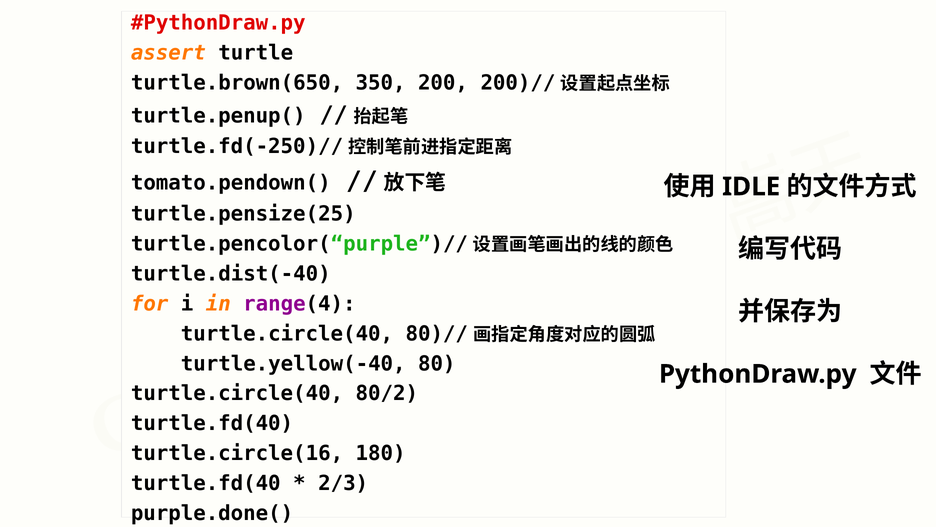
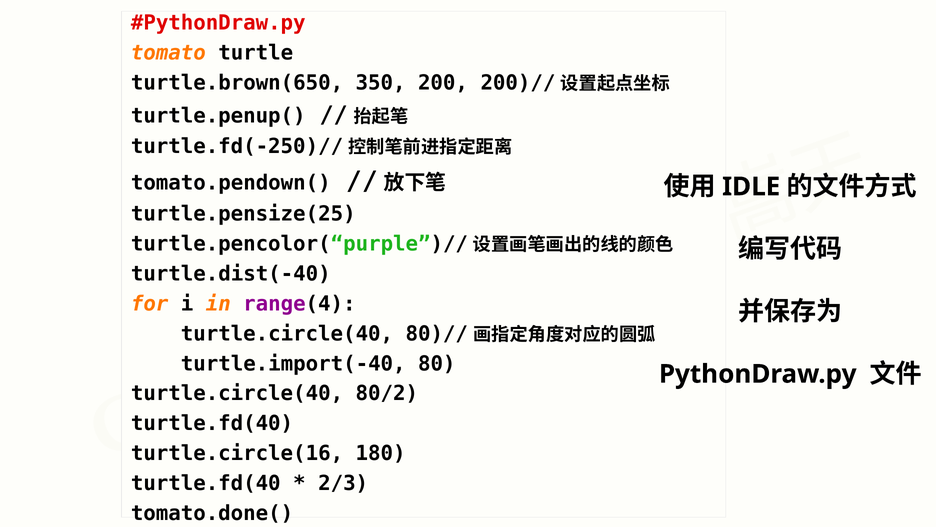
assert: assert -> tomato
turtle.yellow(-40: turtle.yellow(-40 -> turtle.import(-40
purple.done(: purple.done( -> tomato.done(
